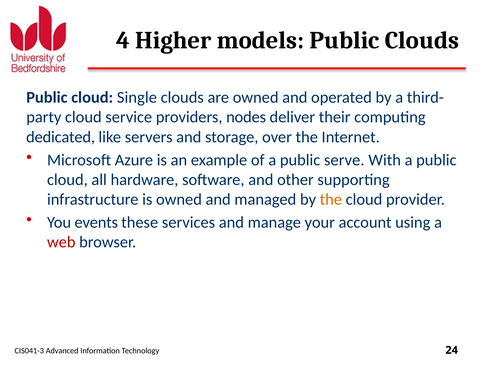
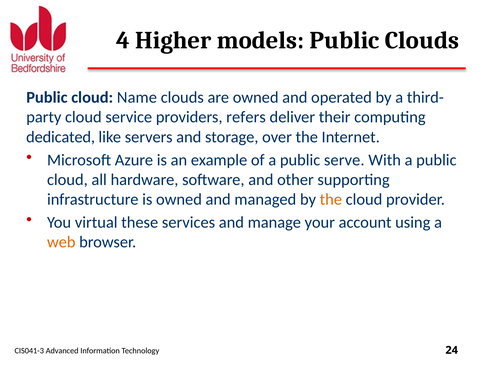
Single: Single -> Name
nodes: nodes -> refers
events: events -> virtual
web colour: red -> orange
